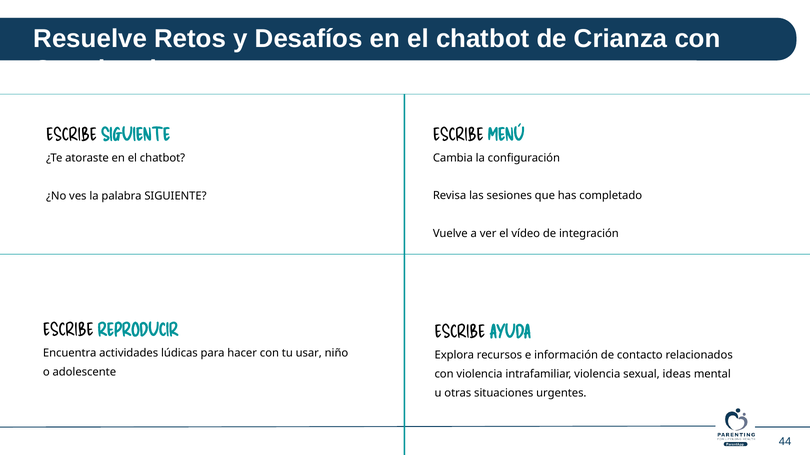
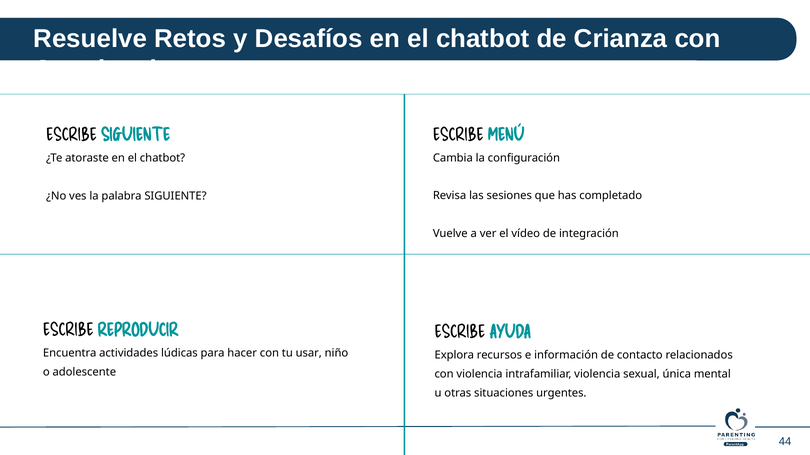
ideas: ideas -> única
